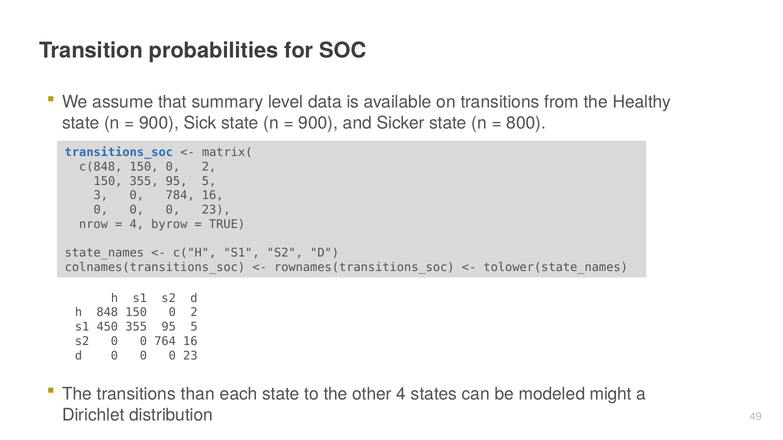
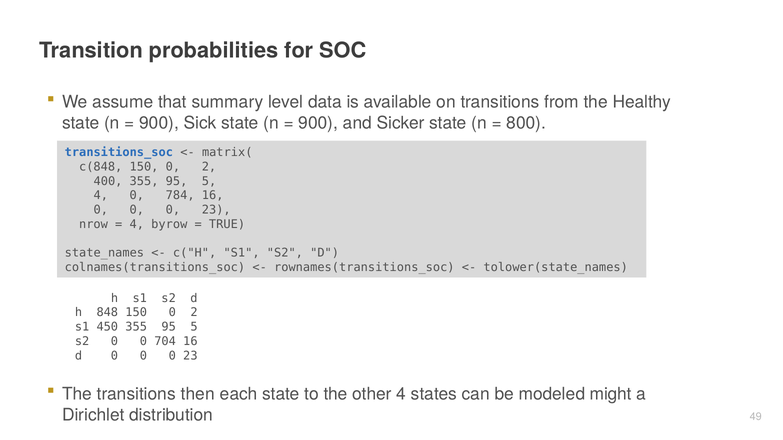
150 at (108, 181): 150 -> 400
3 at (101, 196): 3 -> 4
764: 764 -> 704
than: than -> then
